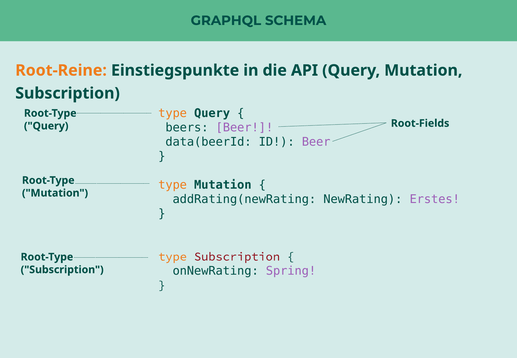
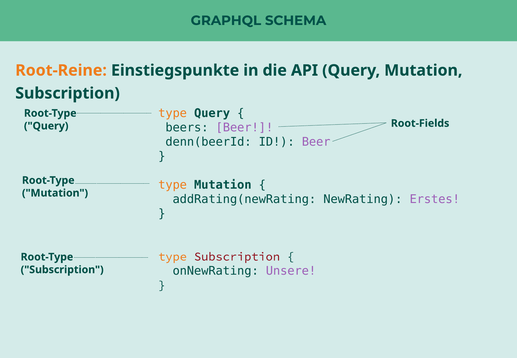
data(beerId: data(beerId -> denn(beerId
Spring: Spring -> Unsere
